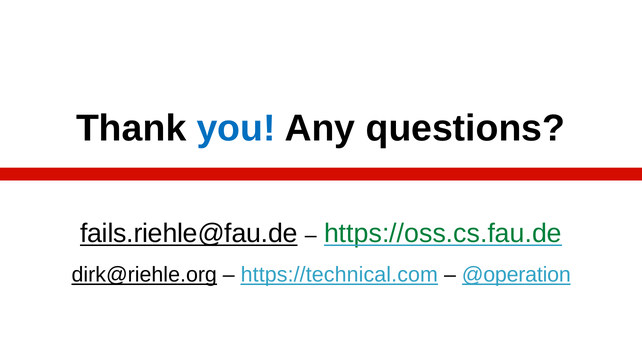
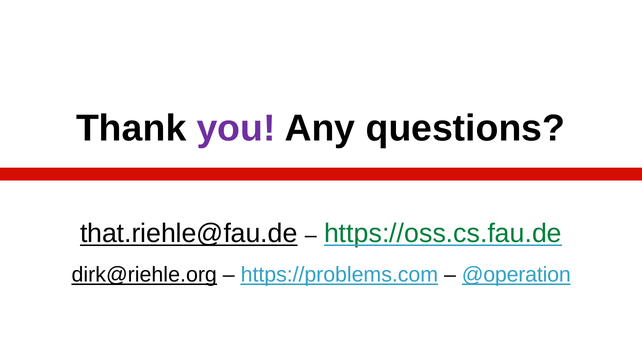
you colour: blue -> purple
fails.riehle@fau.de: fails.riehle@fau.de -> that.riehle@fau.de
https://technical.com: https://technical.com -> https://problems.com
